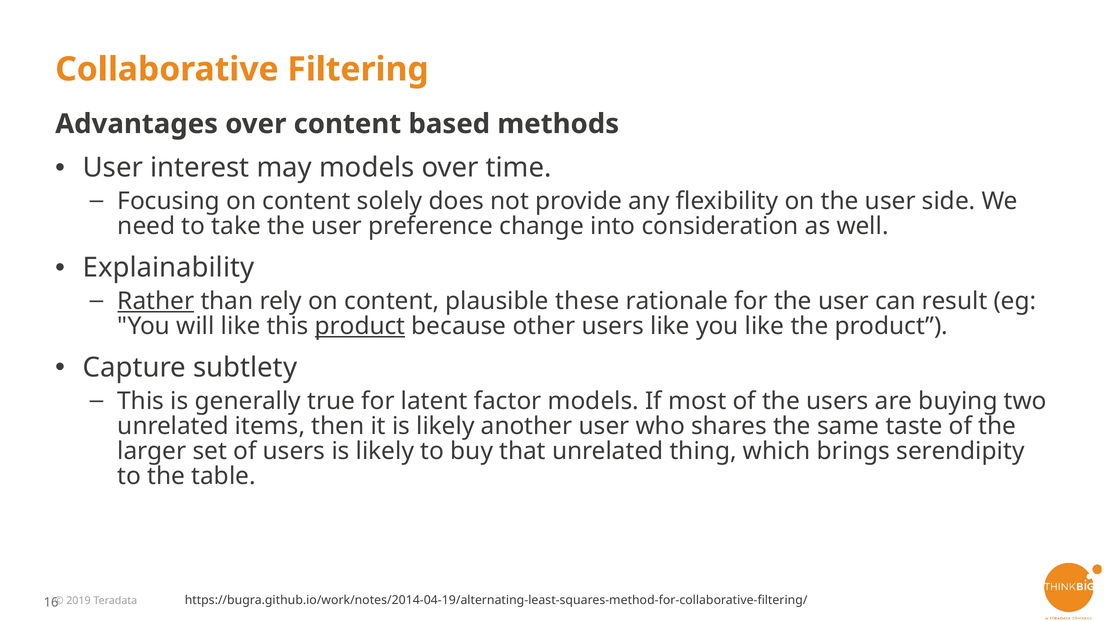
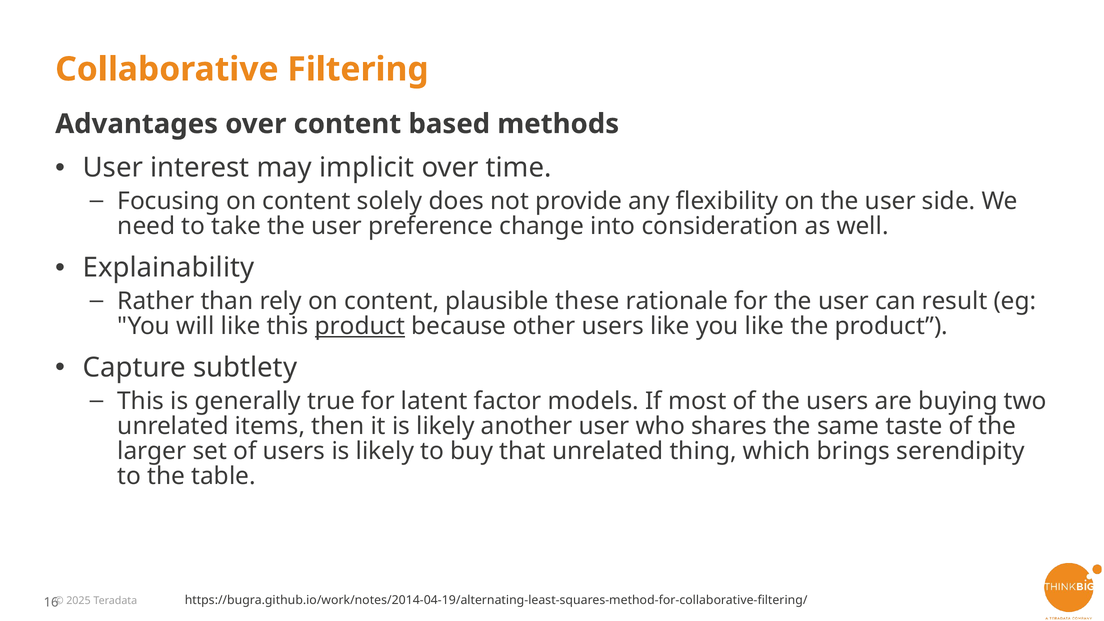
may models: models -> implicit
Rather underline: present -> none
2019: 2019 -> 2025
